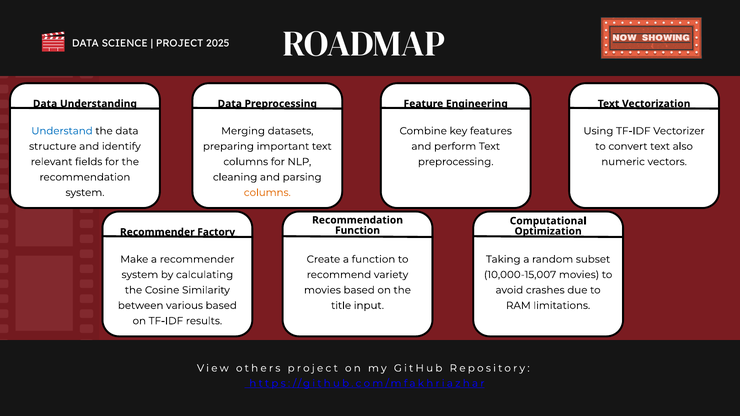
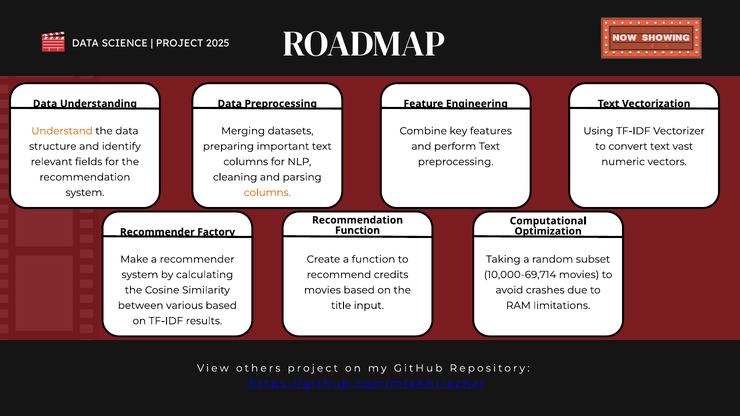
Understand colour: blue -> orange
also: also -> vast
variety: variety -> credits
10,000-15,007: 10,000-15,007 -> 10,000-69,714
